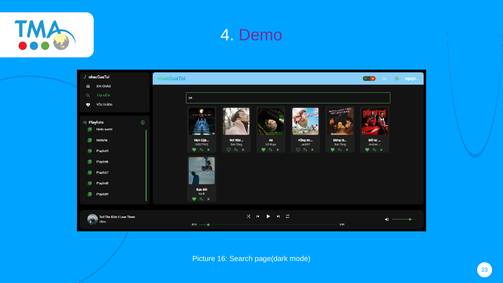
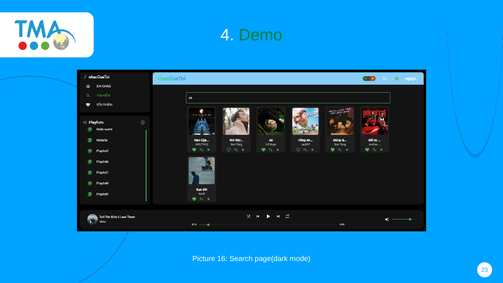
Demo colour: purple -> green
